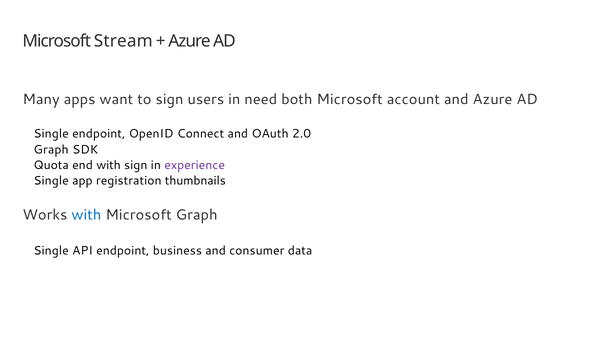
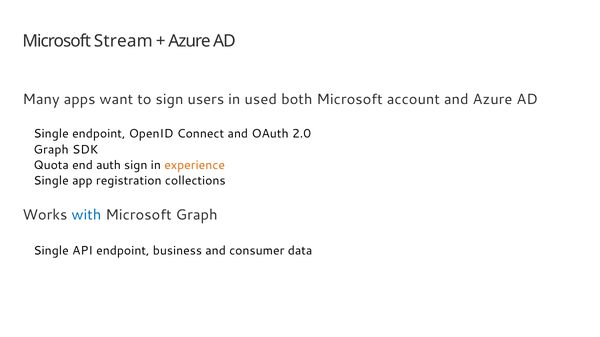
need: need -> used
end with: with -> auth
experience colour: purple -> orange
thumbnails: thumbnails -> collections
